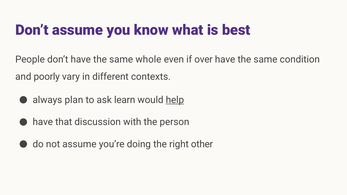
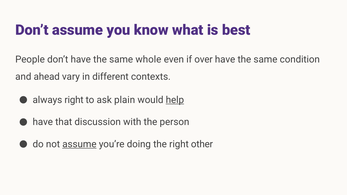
poorly: poorly -> ahead
always plan: plan -> right
learn: learn -> plain
assume at (79, 144) underline: none -> present
